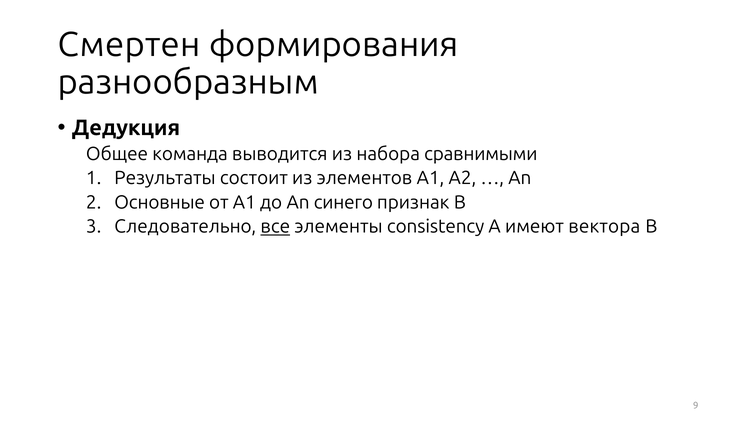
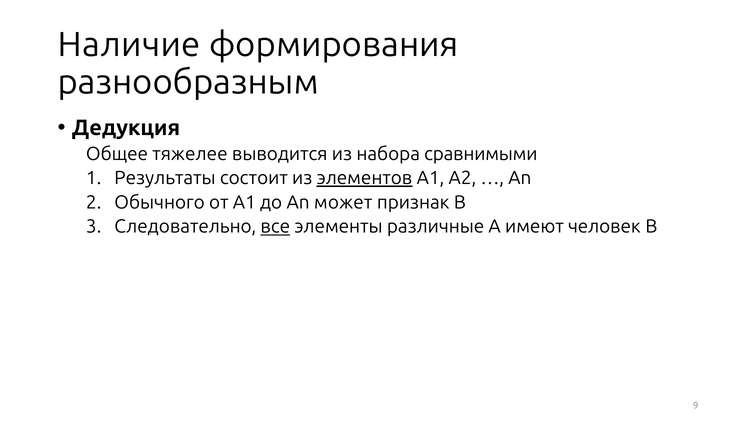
Смертен: Смертен -> Наличие
команда: команда -> тяжелее
элементов underline: none -> present
Основные: Основные -> Обычного
синего: синего -> может
consistency: consistency -> различные
вектора: вектора -> человек
